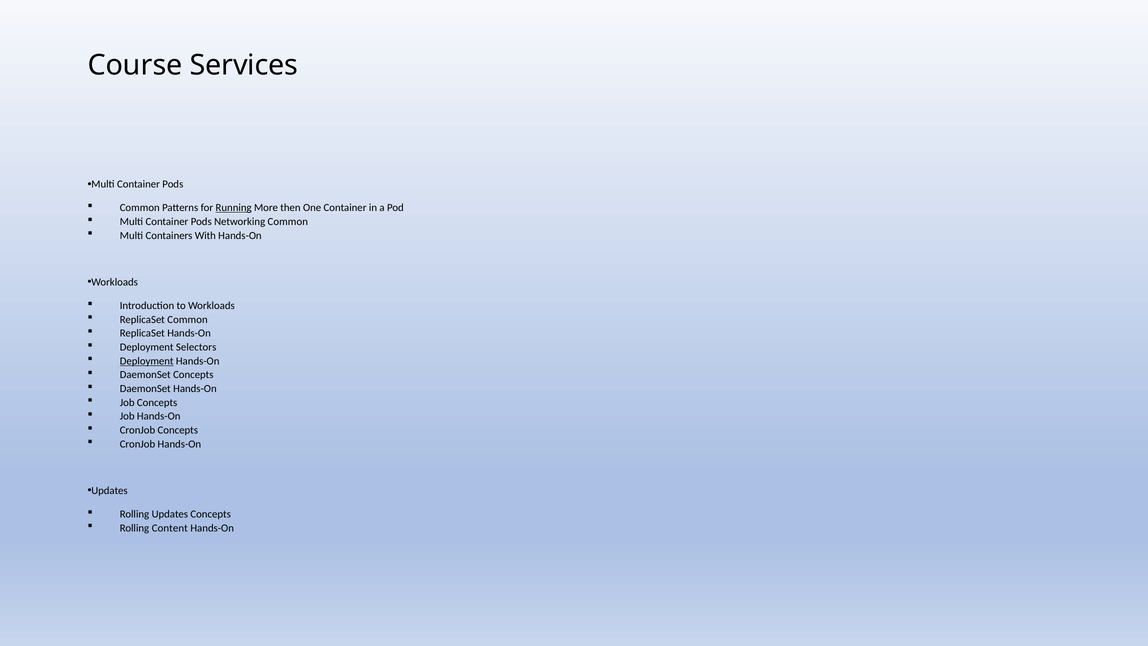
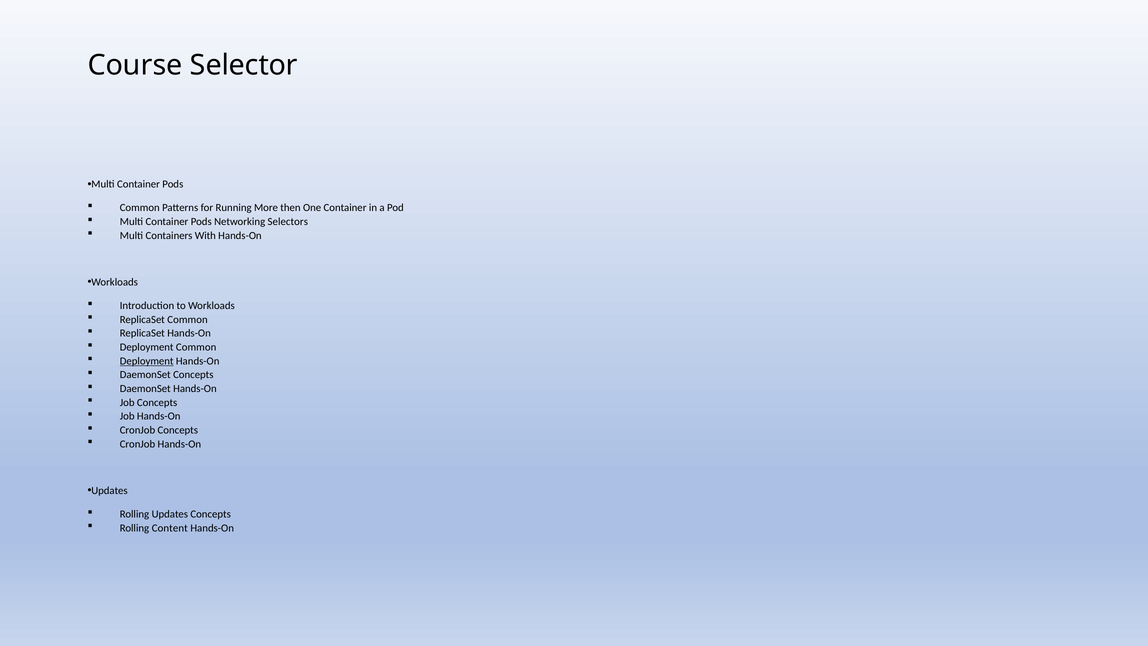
Services: Services -> Selector
Running underline: present -> none
Networking Common: Common -> Selectors
Deployment Selectors: Selectors -> Common
